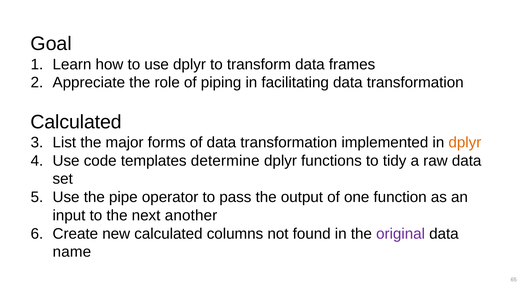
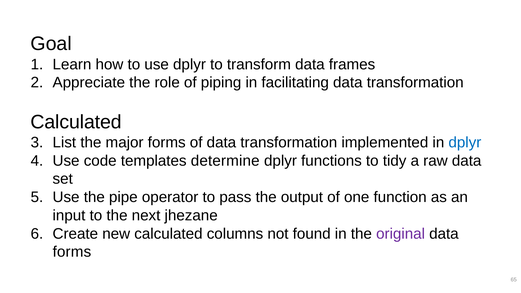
dplyr at (465, 143) colour: orange -> blue
another: another -> jhezane
name at (72, 252): name -> forms
